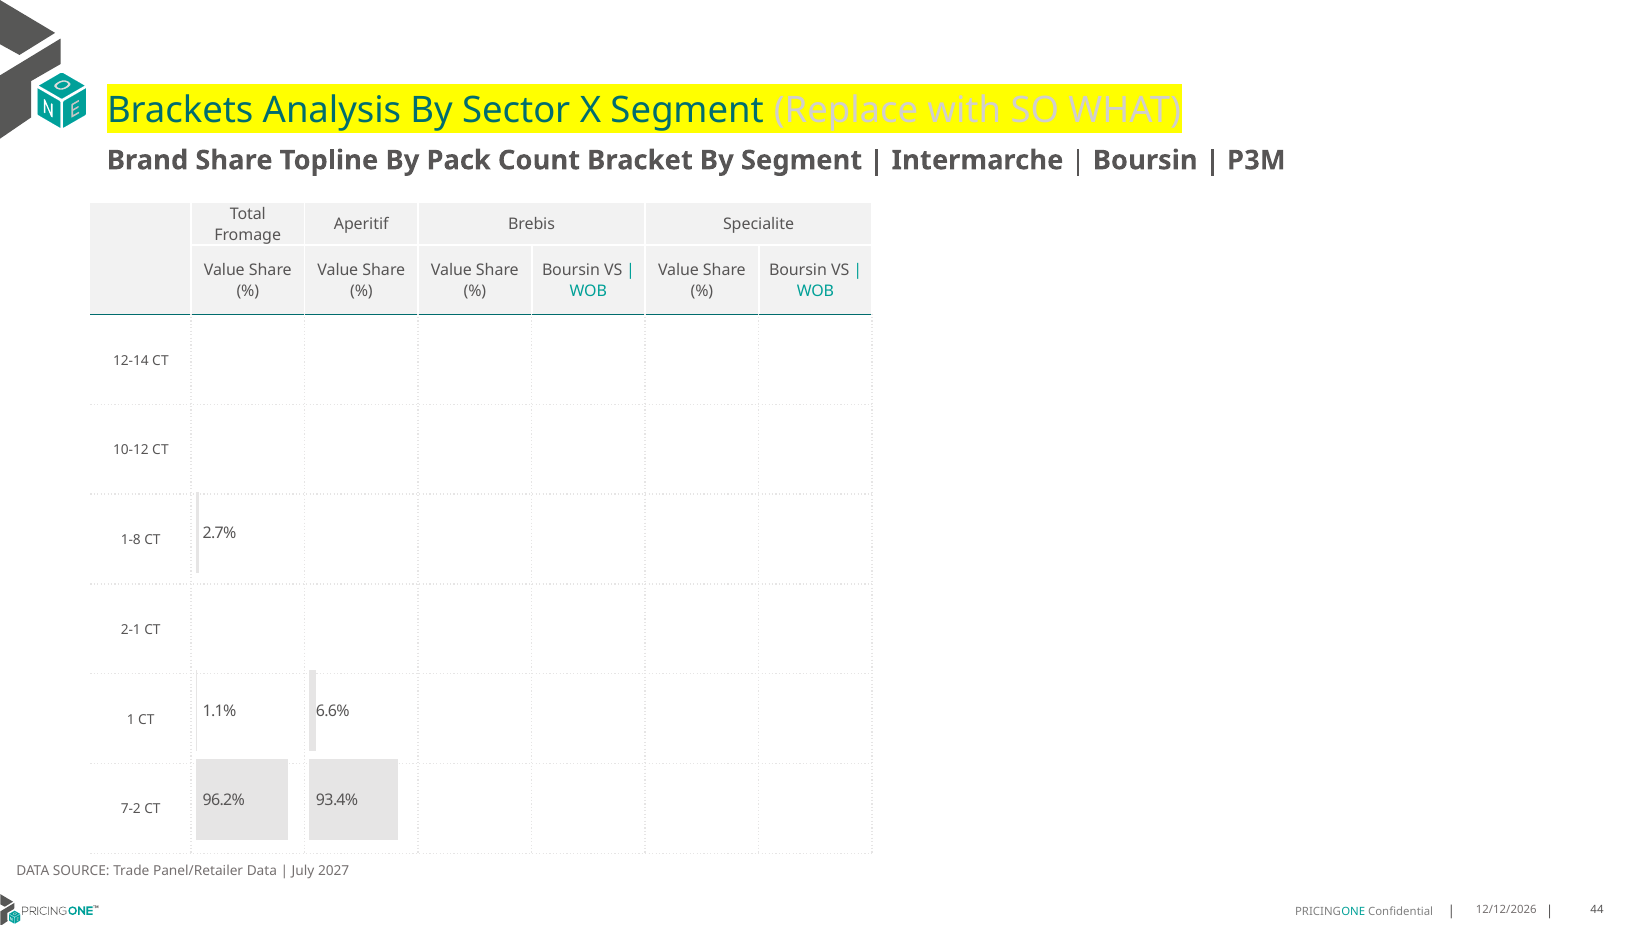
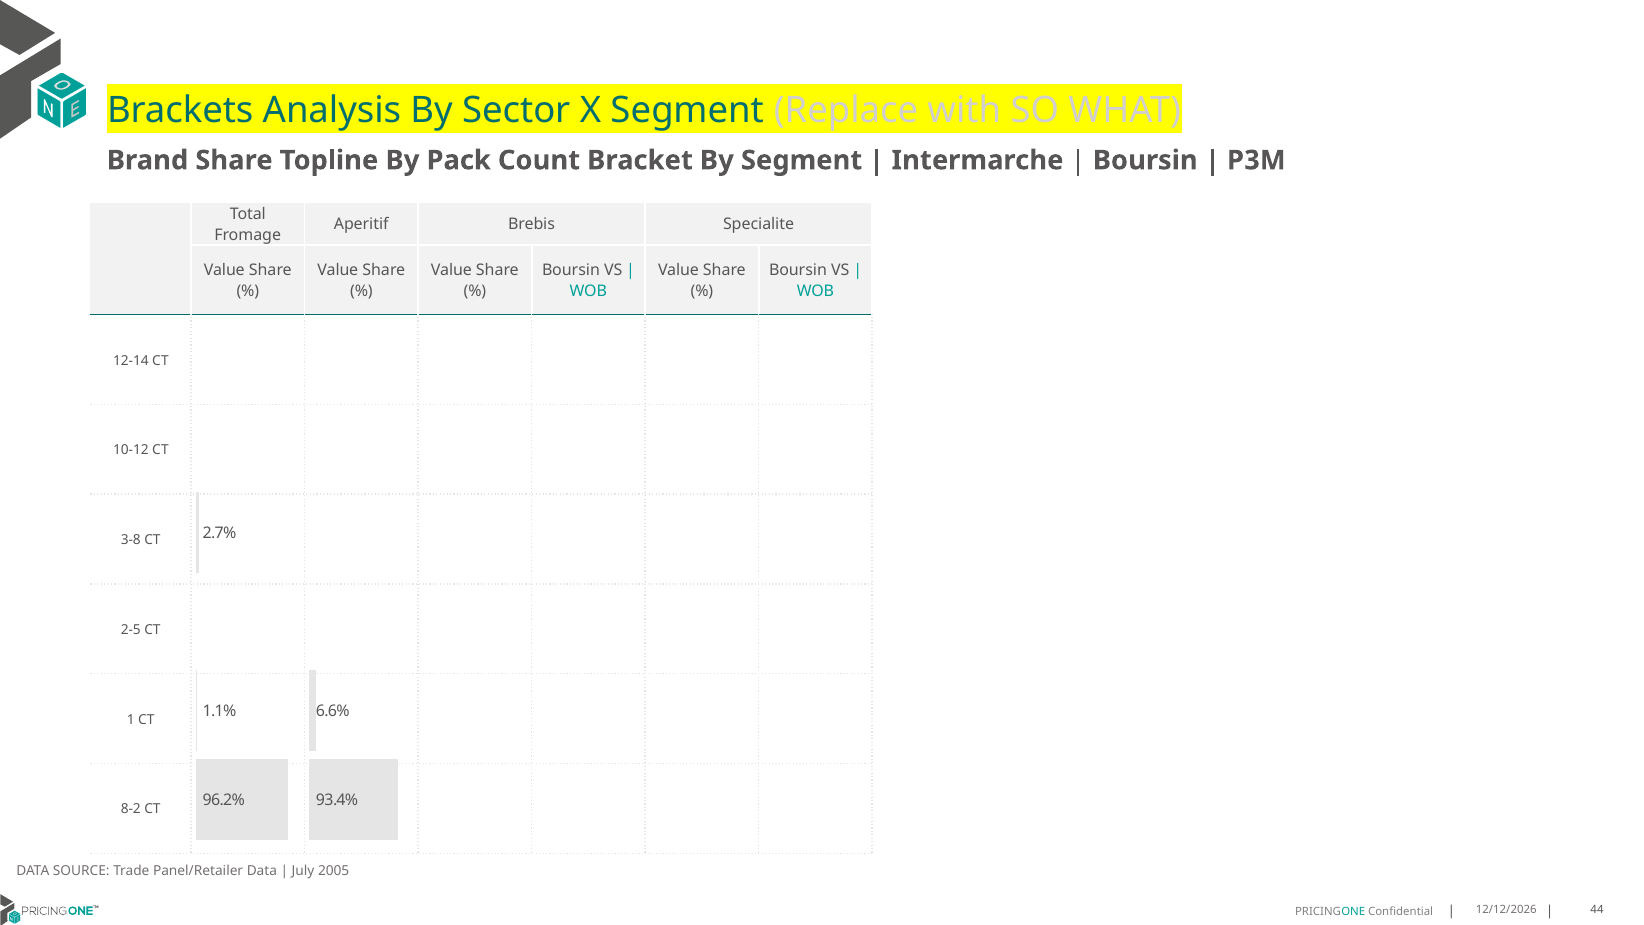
1-8: 1-8 -> 3-8
2-1: 2-1 -> 2-5
7-2: 7-2 -> 8-2
2027: 2027 -> 2005
